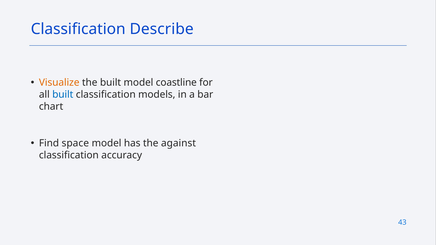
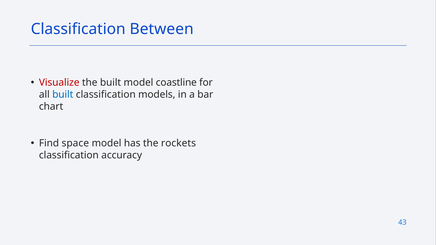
Describe: Describe -> Between
Visualize colour: orange -> red
against: against -> rockets
